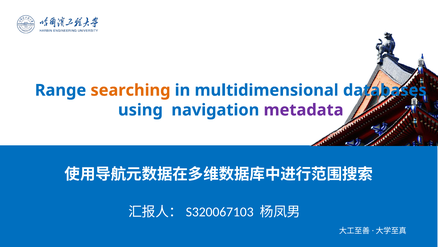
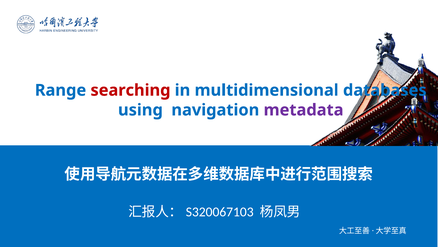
searching colour: orange -> red
